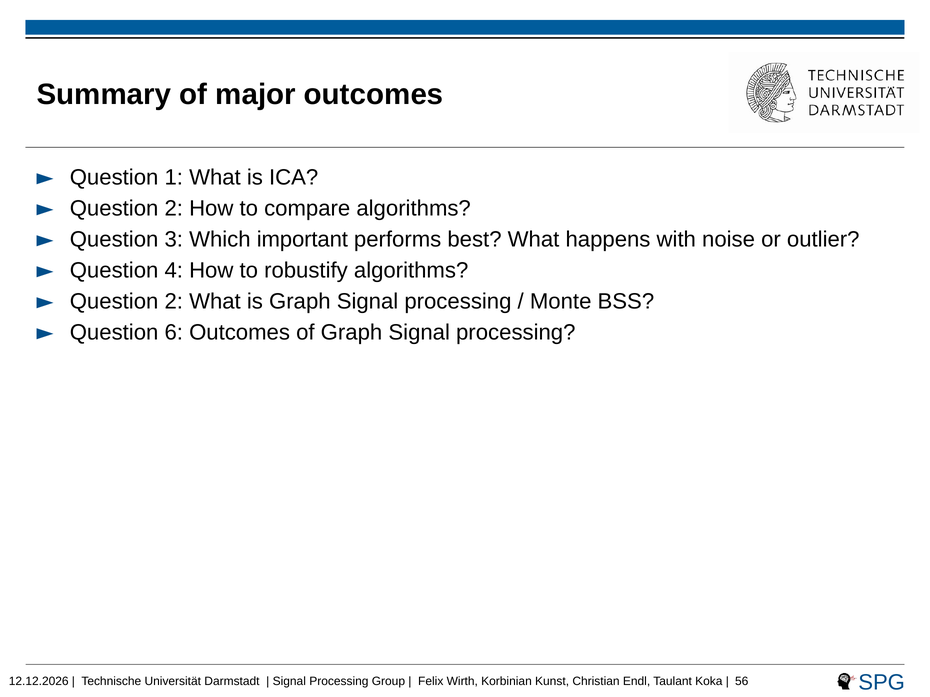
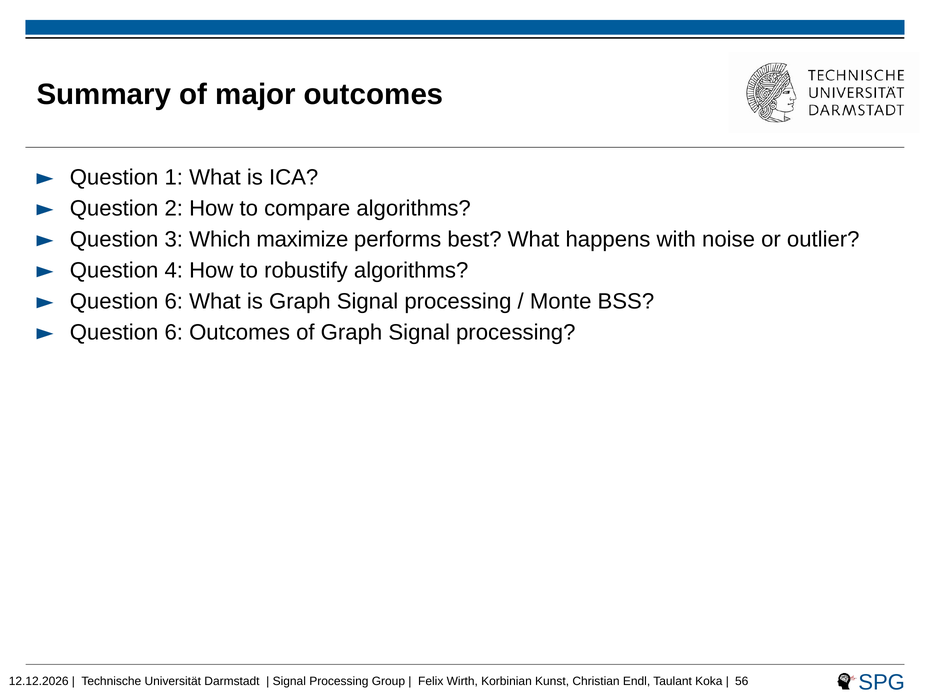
important: important -> maximize
2 at (174, 302): 2 -> 6
